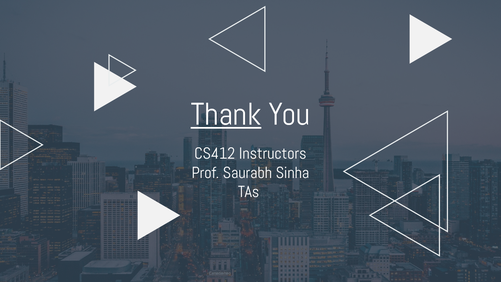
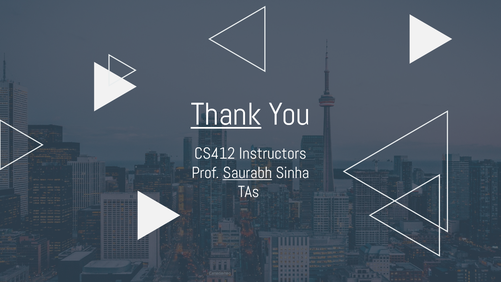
Saurabh underline: none -> present
